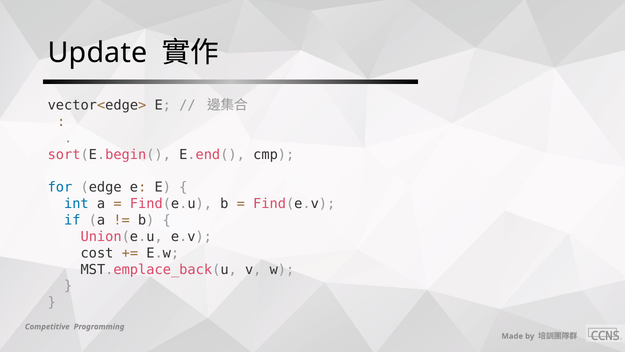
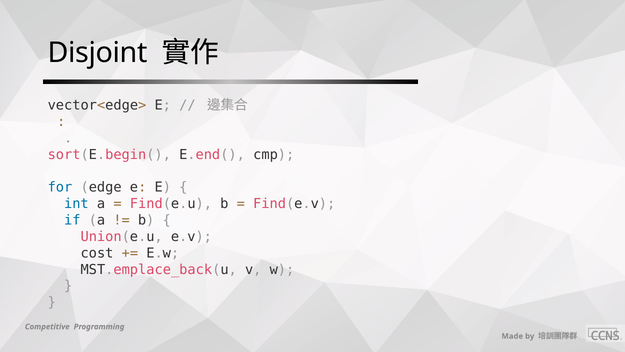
Update: Update -> Disjoint
